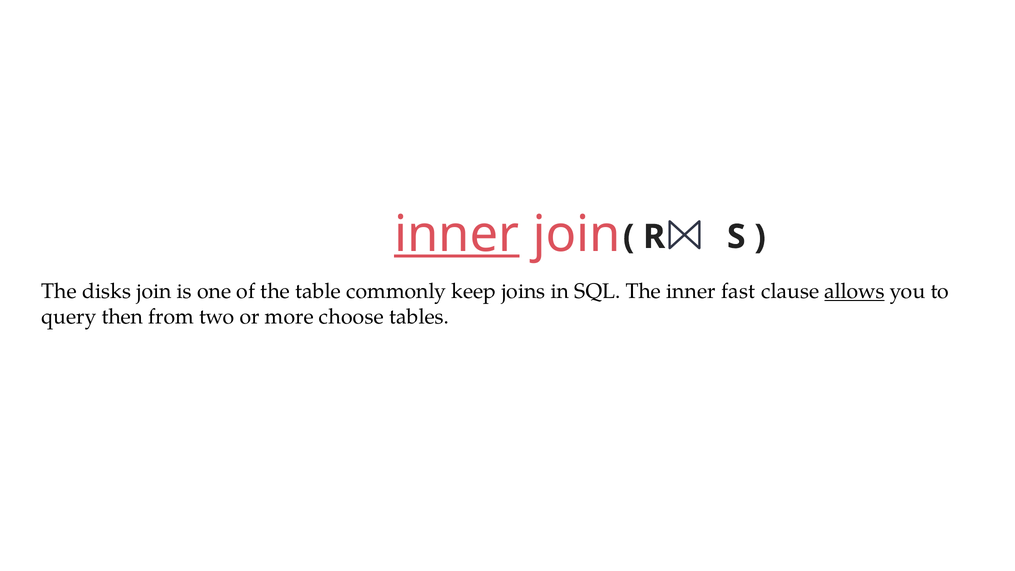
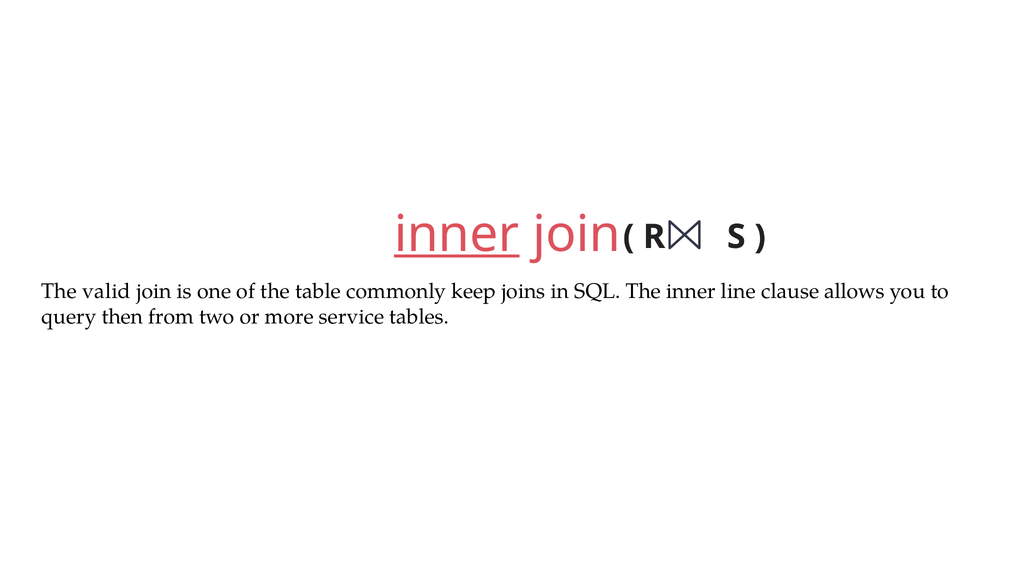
disks: disks -> valid
fast: fast -> line
allows underline: present -> none
choose: choose -> service
